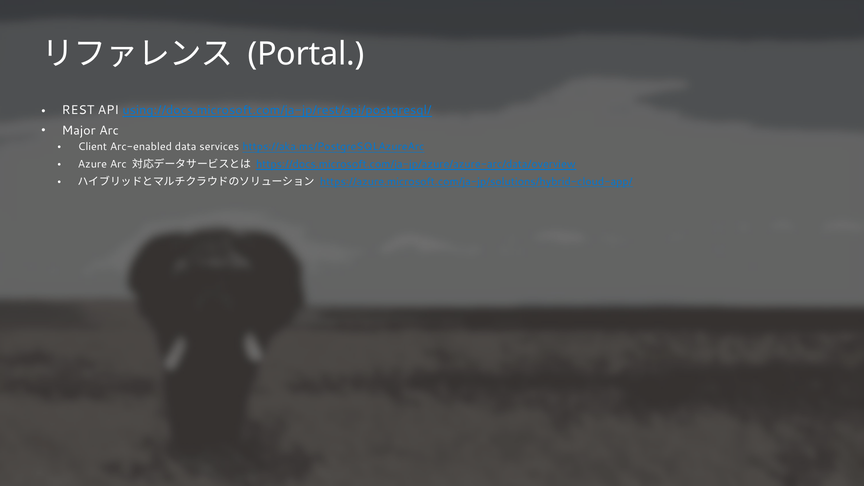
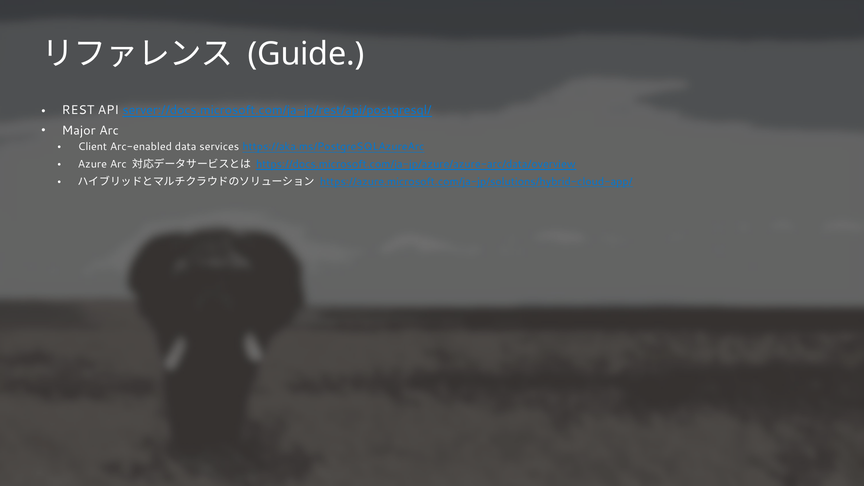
Portal: Portal -> Guide
using://docs.microsoft.com/ja-jp/rest/api/postgresql/: using://docs.microsoft.com/ja-jp/rest/api/postgresql/ -> server://docs.microsoft.com/ja-jp/rest/api/postgresql/
